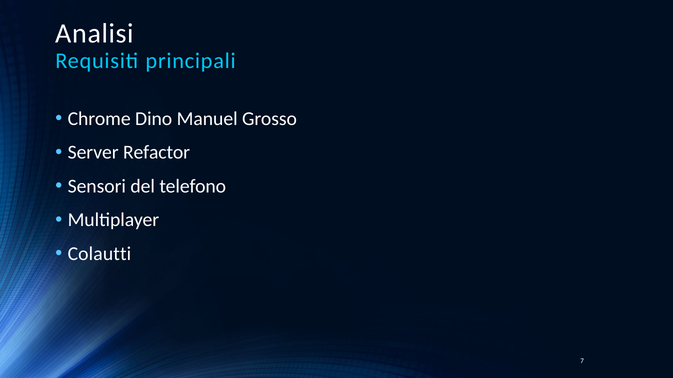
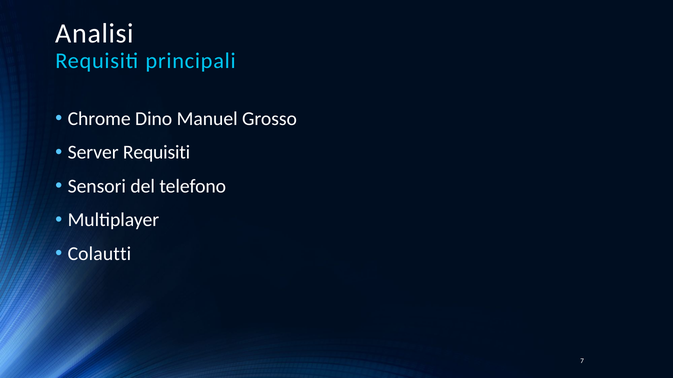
Server Refactor: Refactor -> Requisiti
